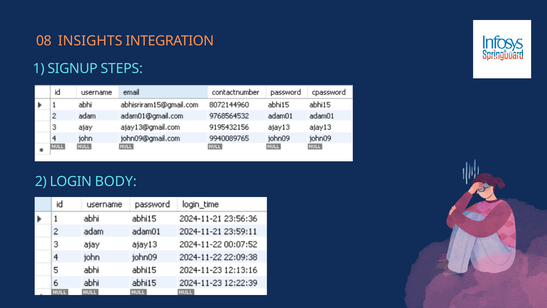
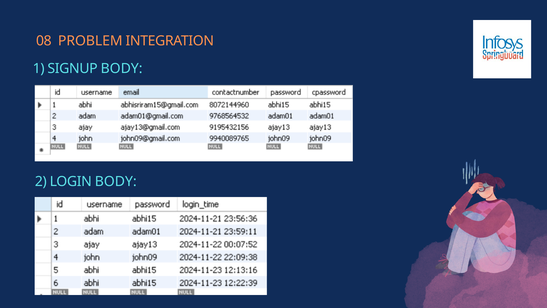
INSIGHTS: INSIGHTS -> PROBLEM
SIGNUP STEPS: STEPS -> BODY
